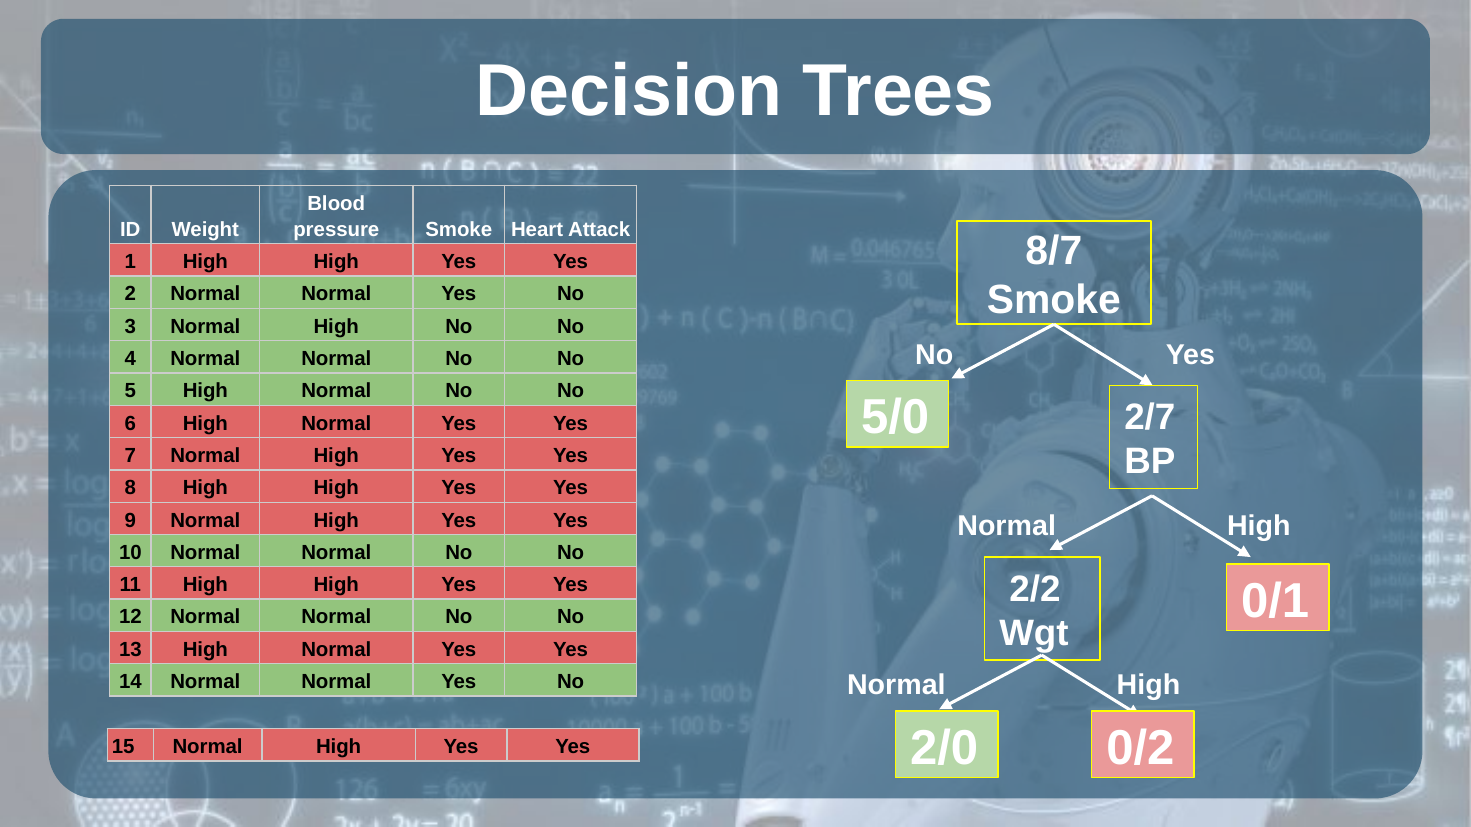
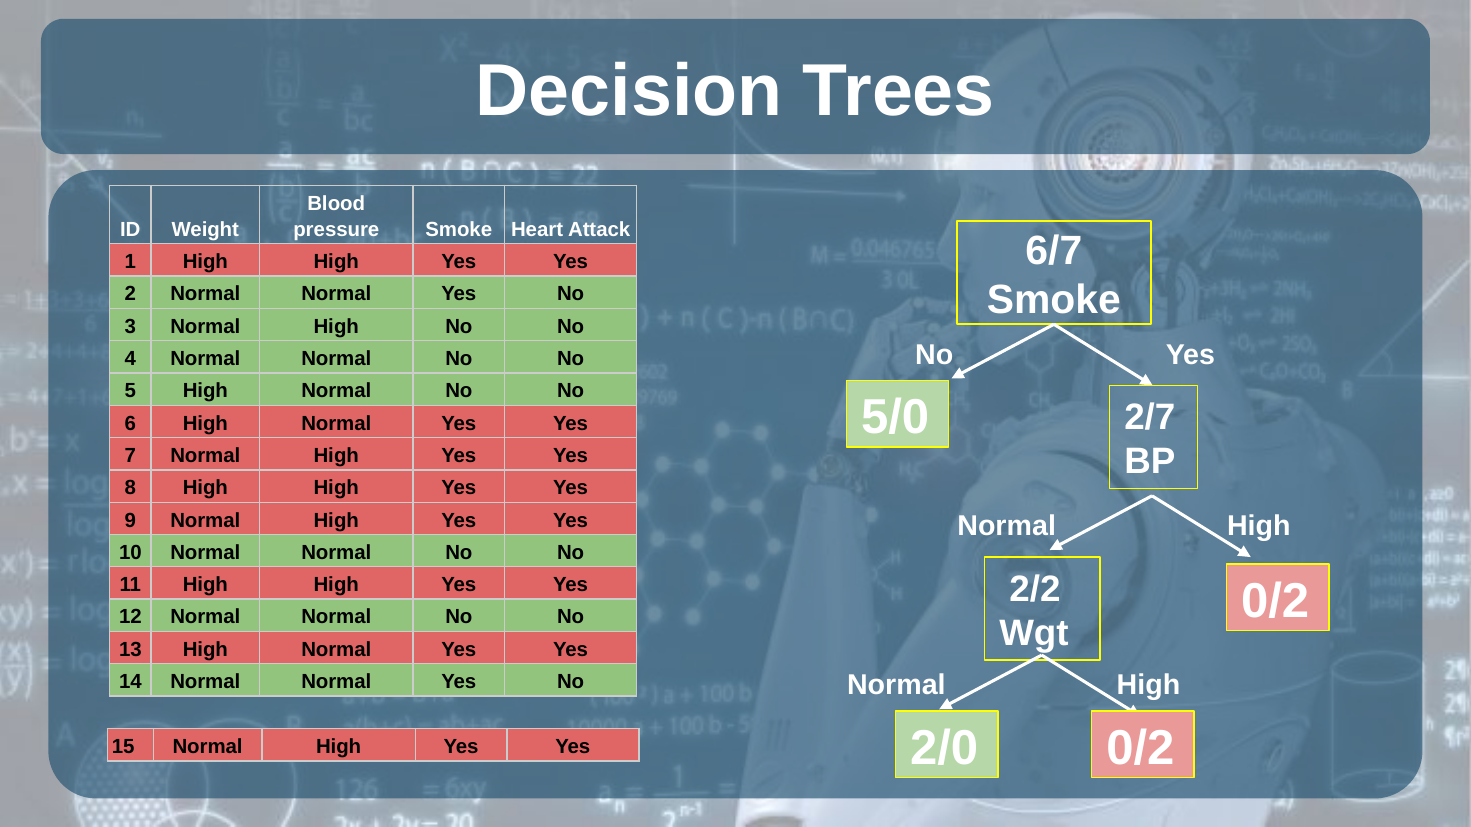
8/7: 8/7 -> 6/7
0/1 at (1275, 601): 0/1 -> 0/2
